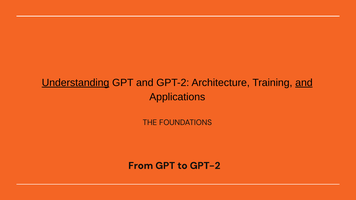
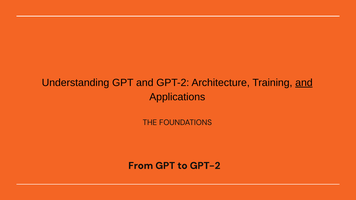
Understanding underline: present -> none
